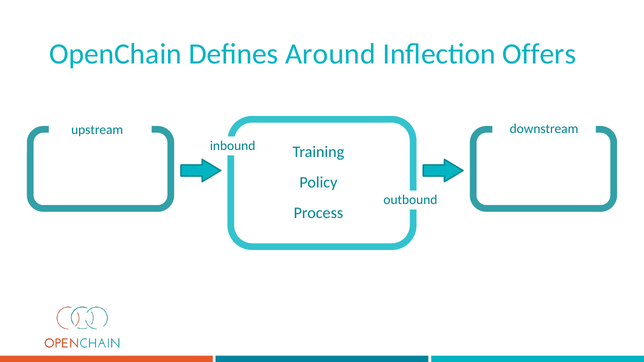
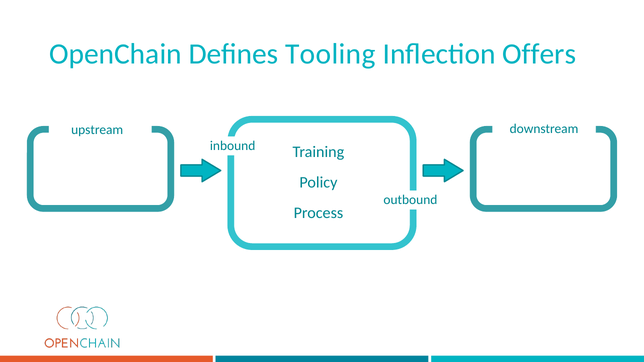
Around: Around -> Tooling
